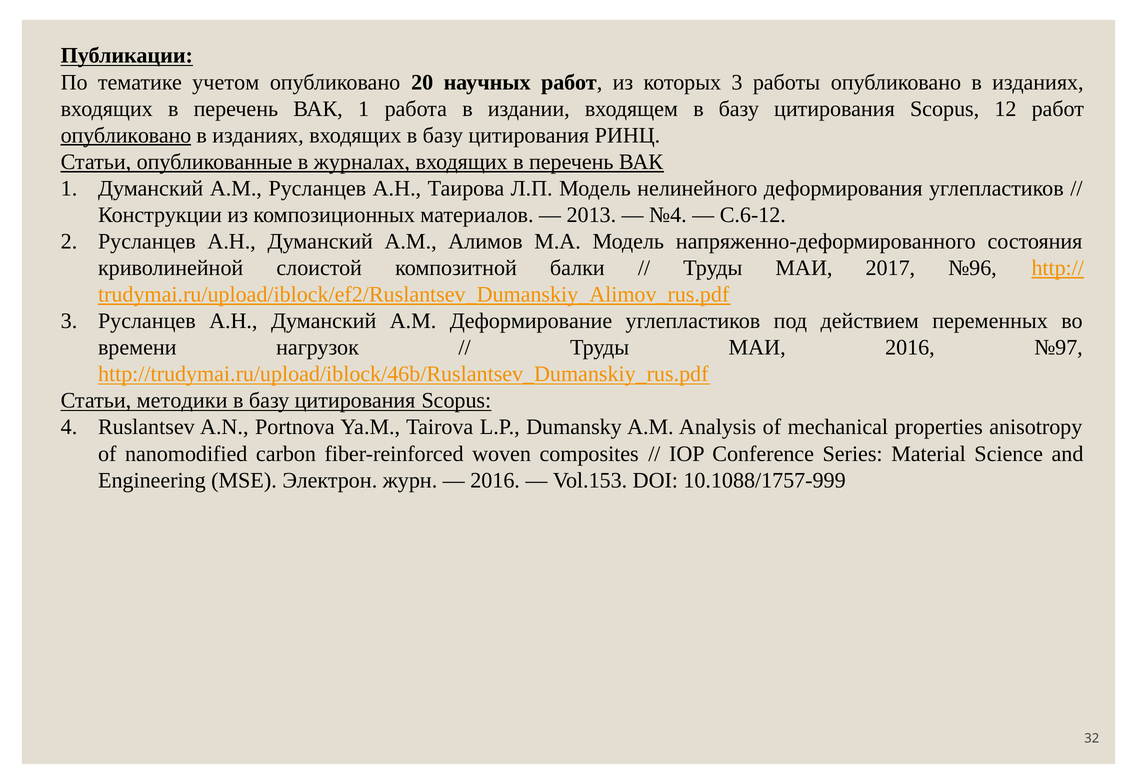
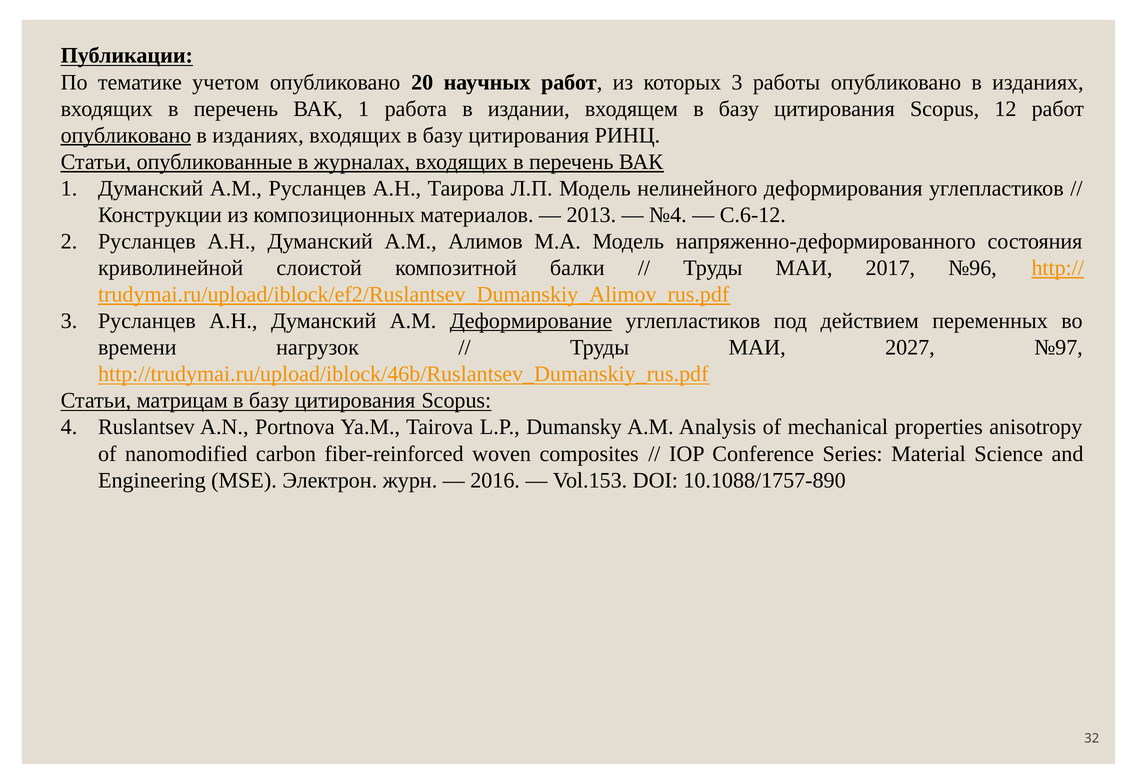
Деформирование underline: none -> present
МАИ 2016: 2016 -> 2027
методики: методики -> матрицам
10.1088/1757-999: 10.1088/1757-999 -> 10.1088/1757-890
